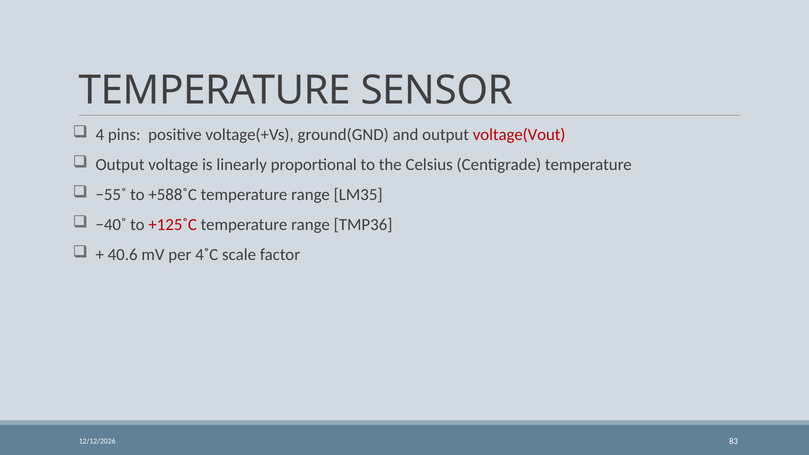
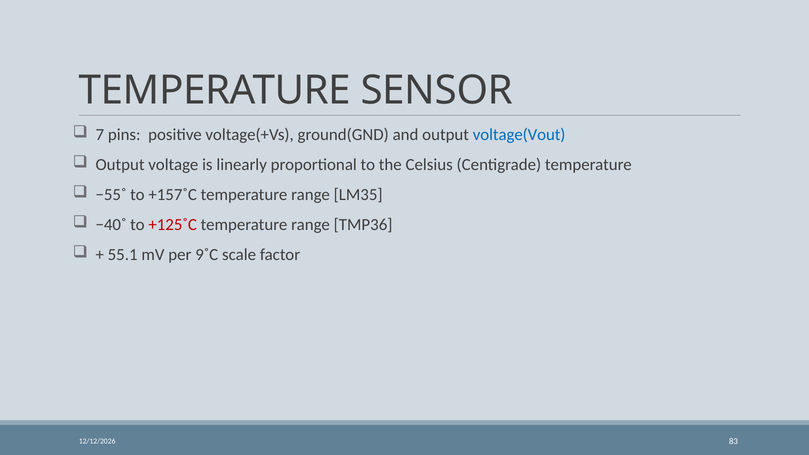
4: 4 -> 7
voltage(Vout colour: red -> blue
+588˚C: +588˚C -> +157˚C
40.6: 40.6 -> 55.1
4˚C: 4˚C -> 9˚C
